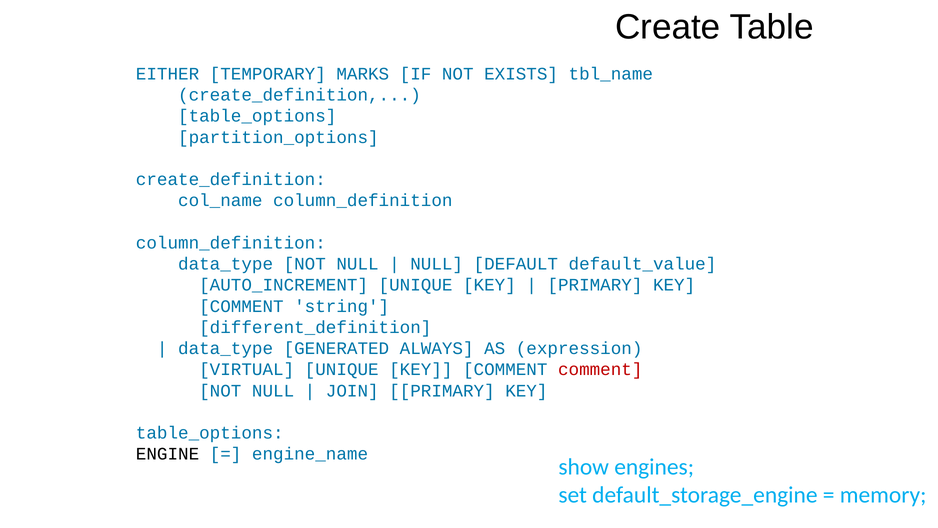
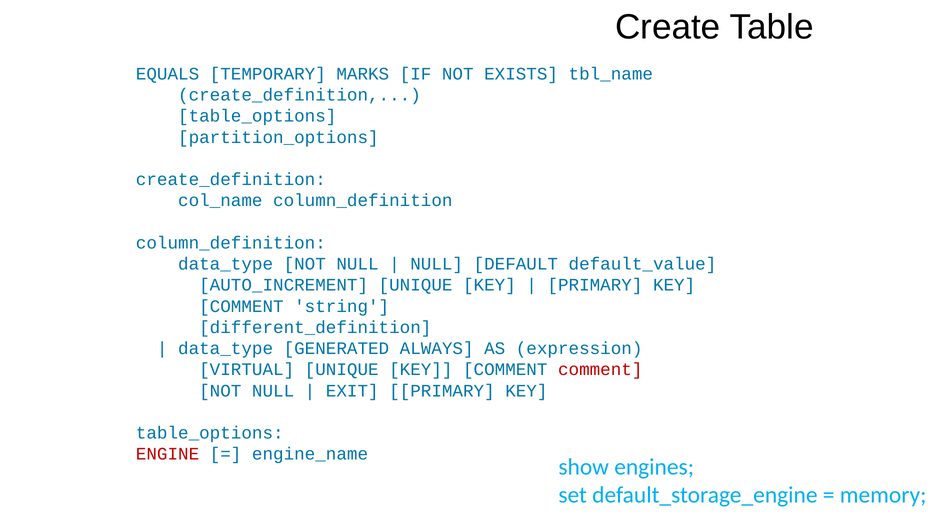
EITHER: EITHER -> EQUALS
JOIN: JOIN -> EXIT
ENGINE colour: black -> red
